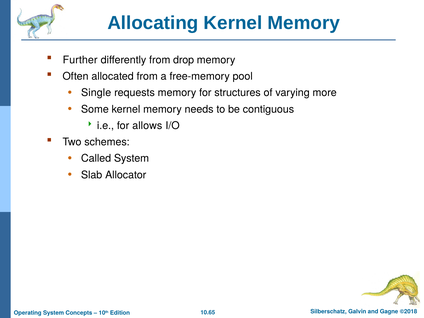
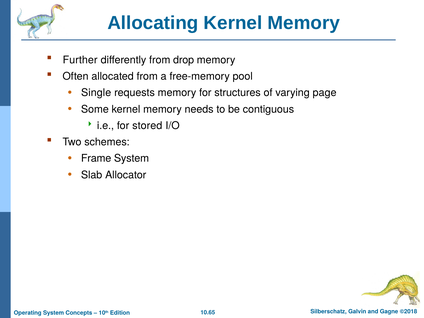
more: more -> page
allows: allows -> stored
Called: Called -> Frame
